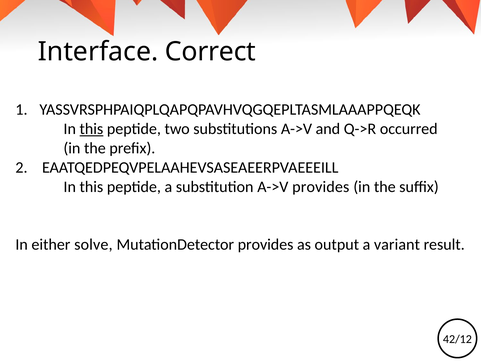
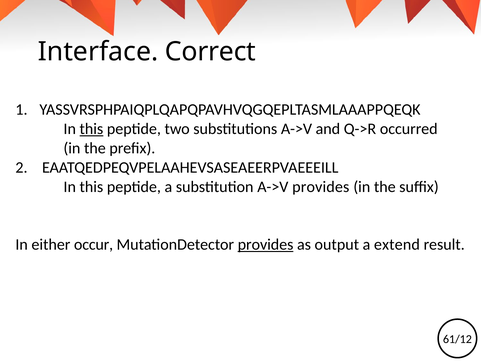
solve: solve -> occur
provides at (266, 244) underline: none -> present
variant: variant -> extend
42/12: 42/12 -> 61/12
